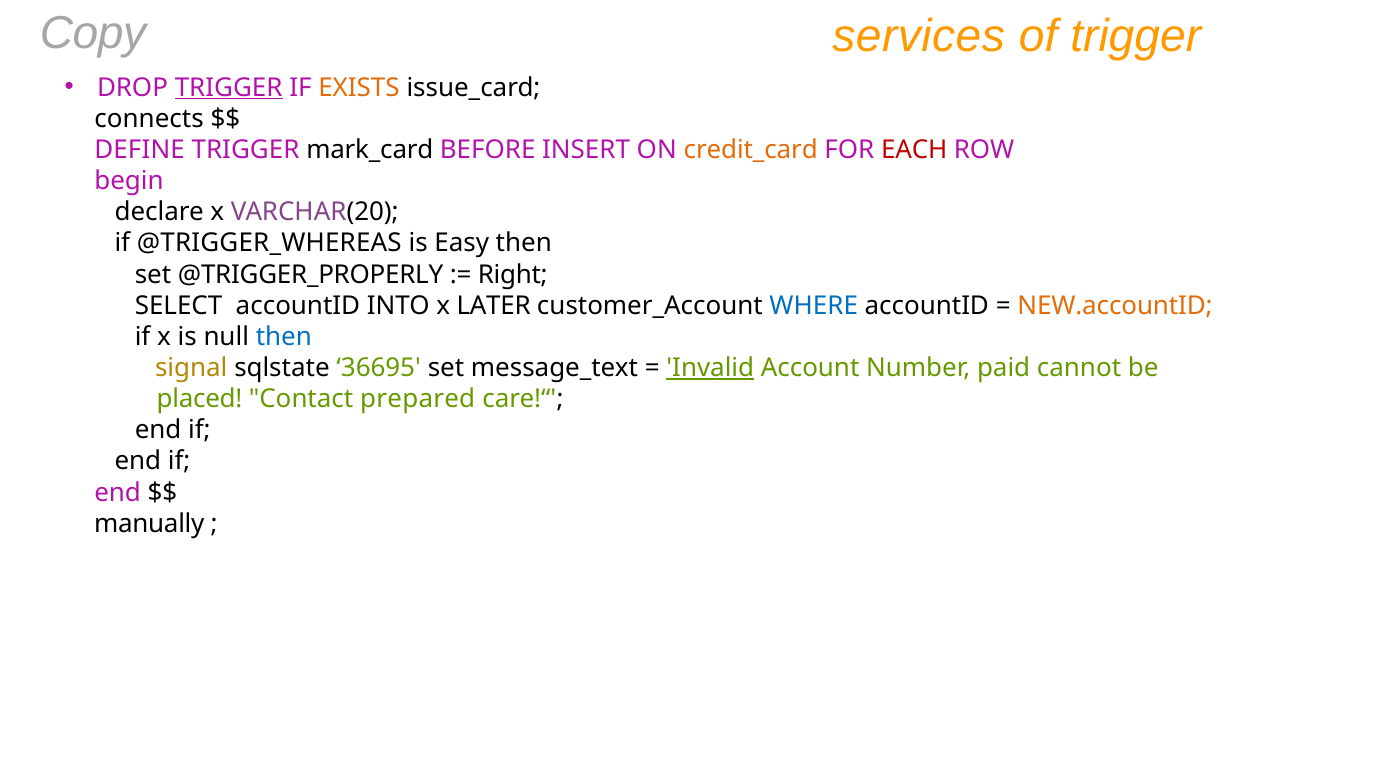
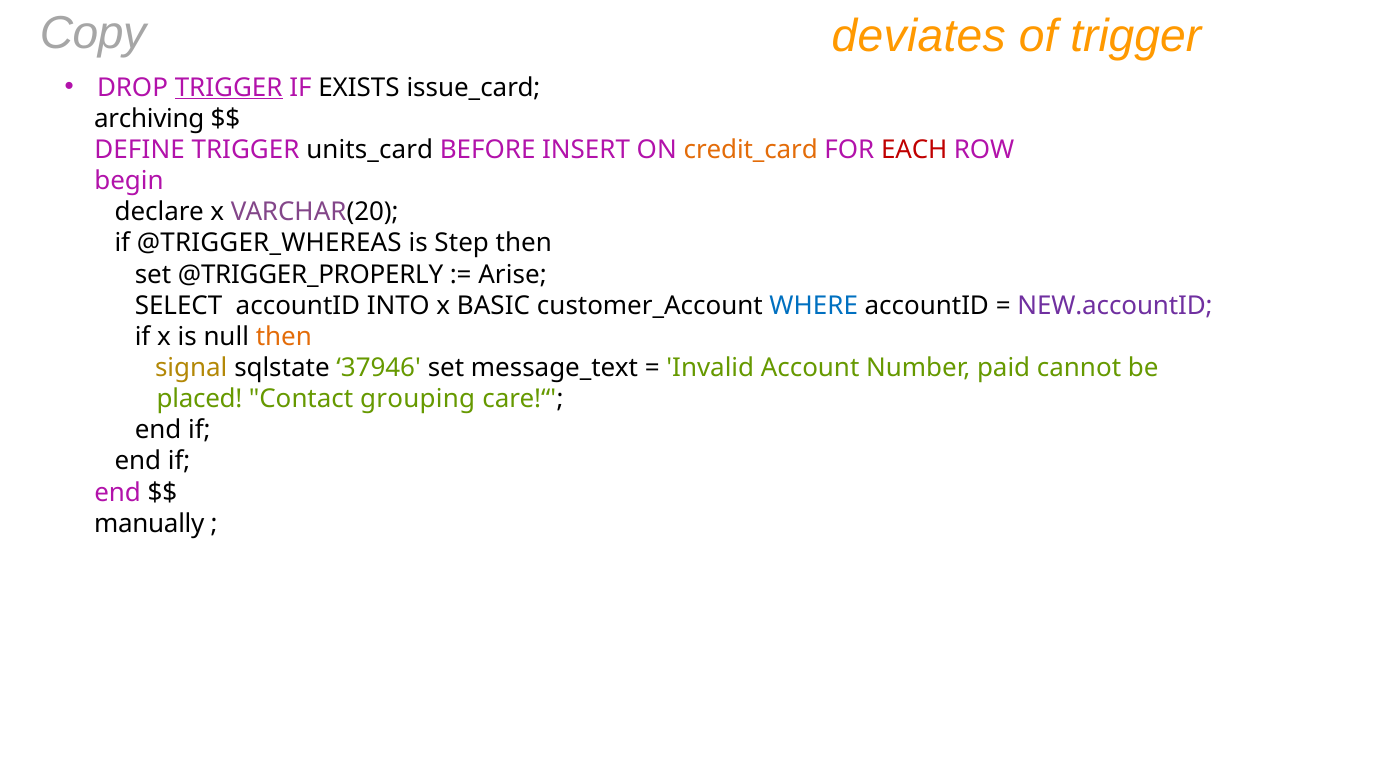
services: services -> deviates
EXISTS colour: orange -> black
connects: connects -> archiving
mark_card: mark_card -> units_card
Easy: Easy -> Step
Right: Right -> Arise
LATER: LATER -> BASIC
NEW.accountID colour: orange -> purple
then at (284, 337) colour: blue -> orange
36695: 36695 -> 37946
Invalid underline: present -> none
prepared: prepared -> grouping
